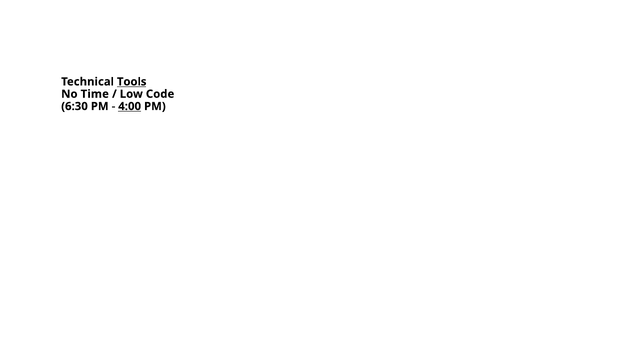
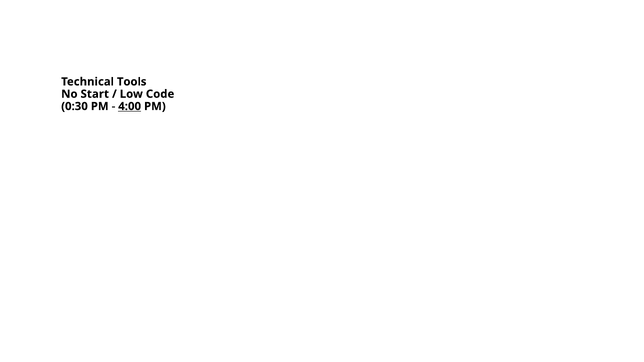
Tools underline: present -> none
Time: Time -> Start
6:30: 6:30 -> 0:30
